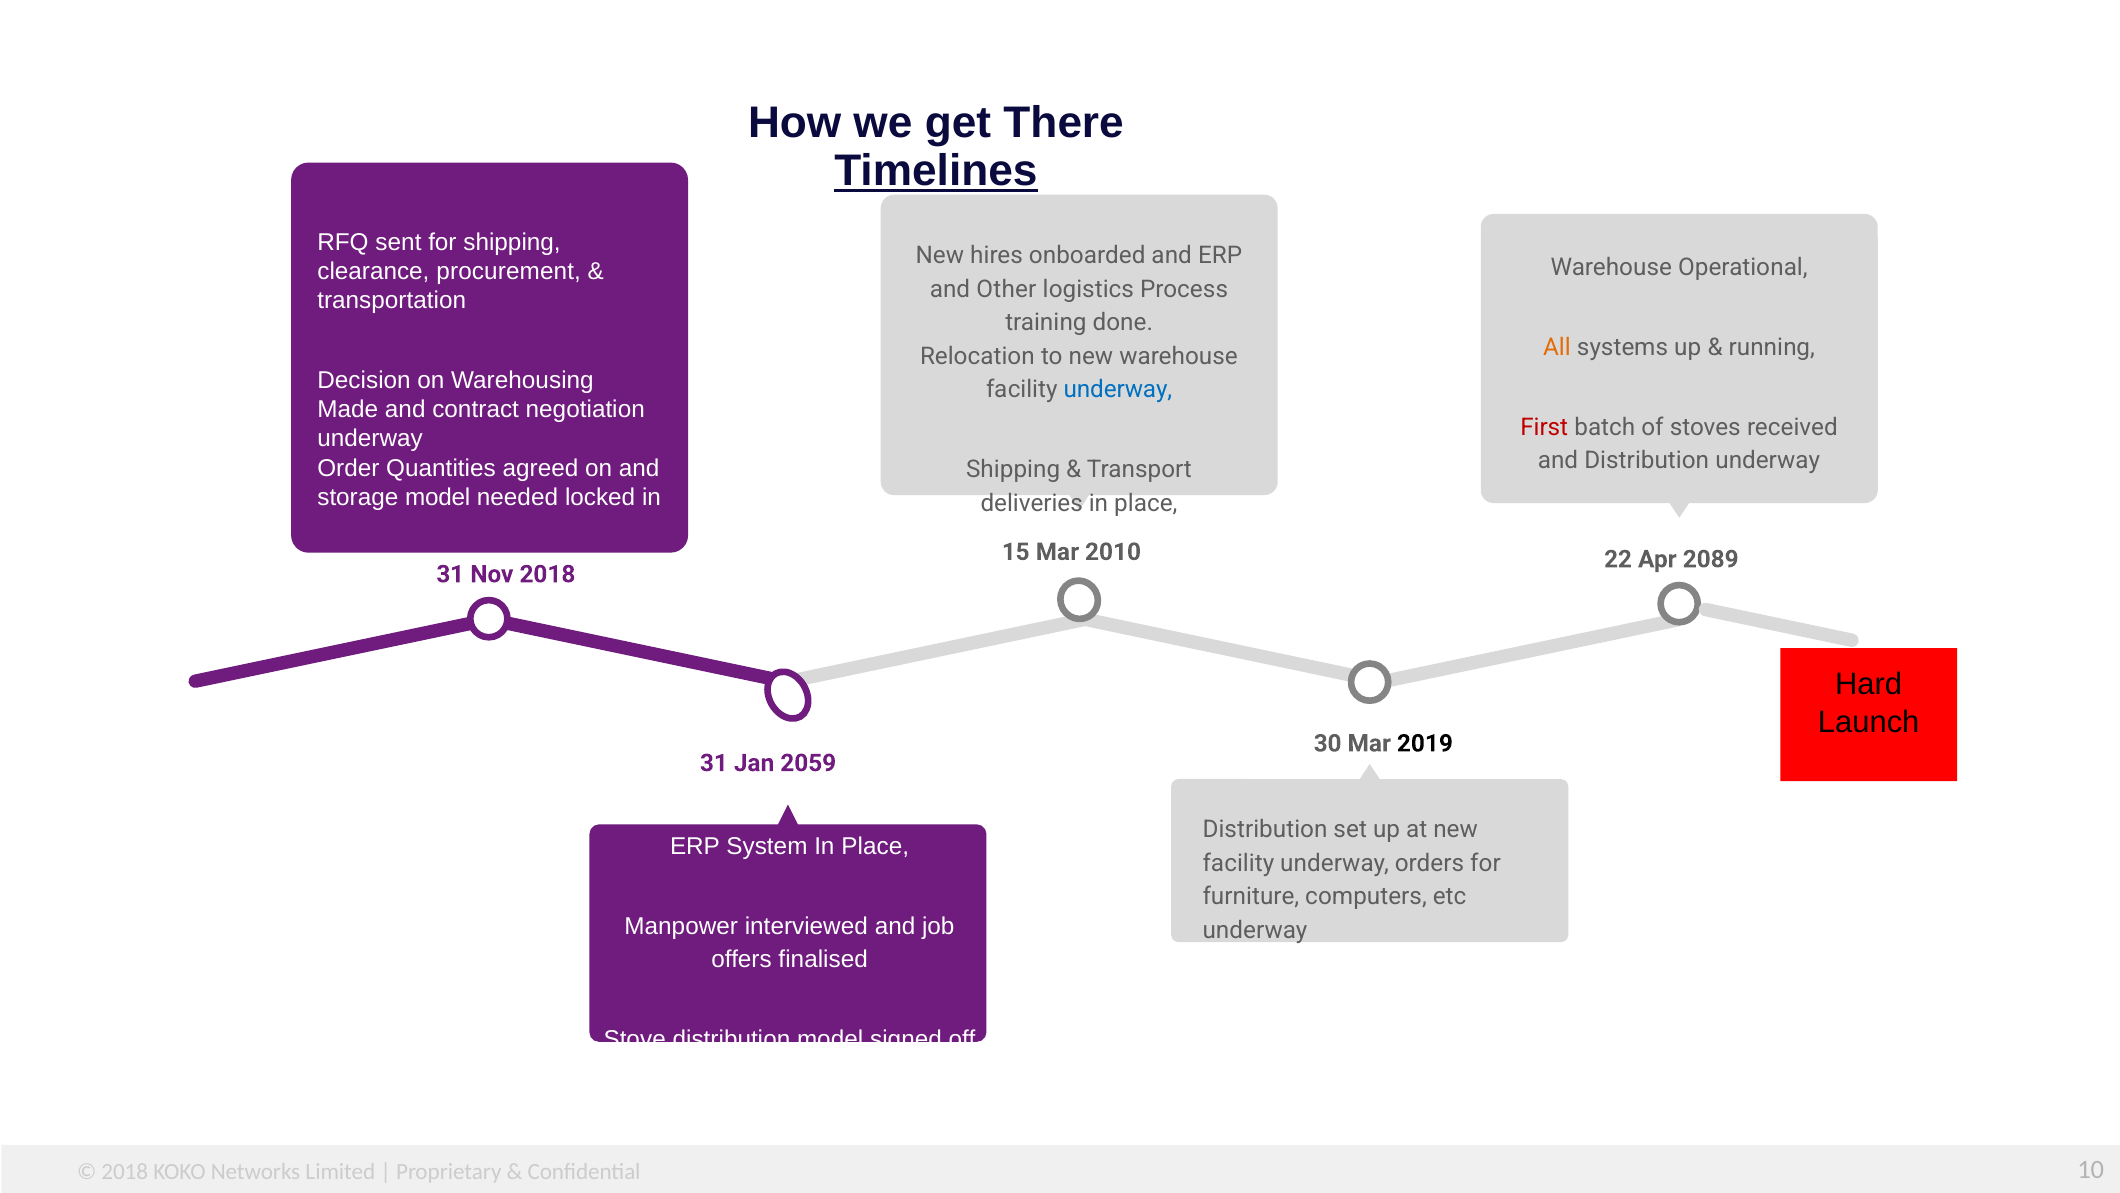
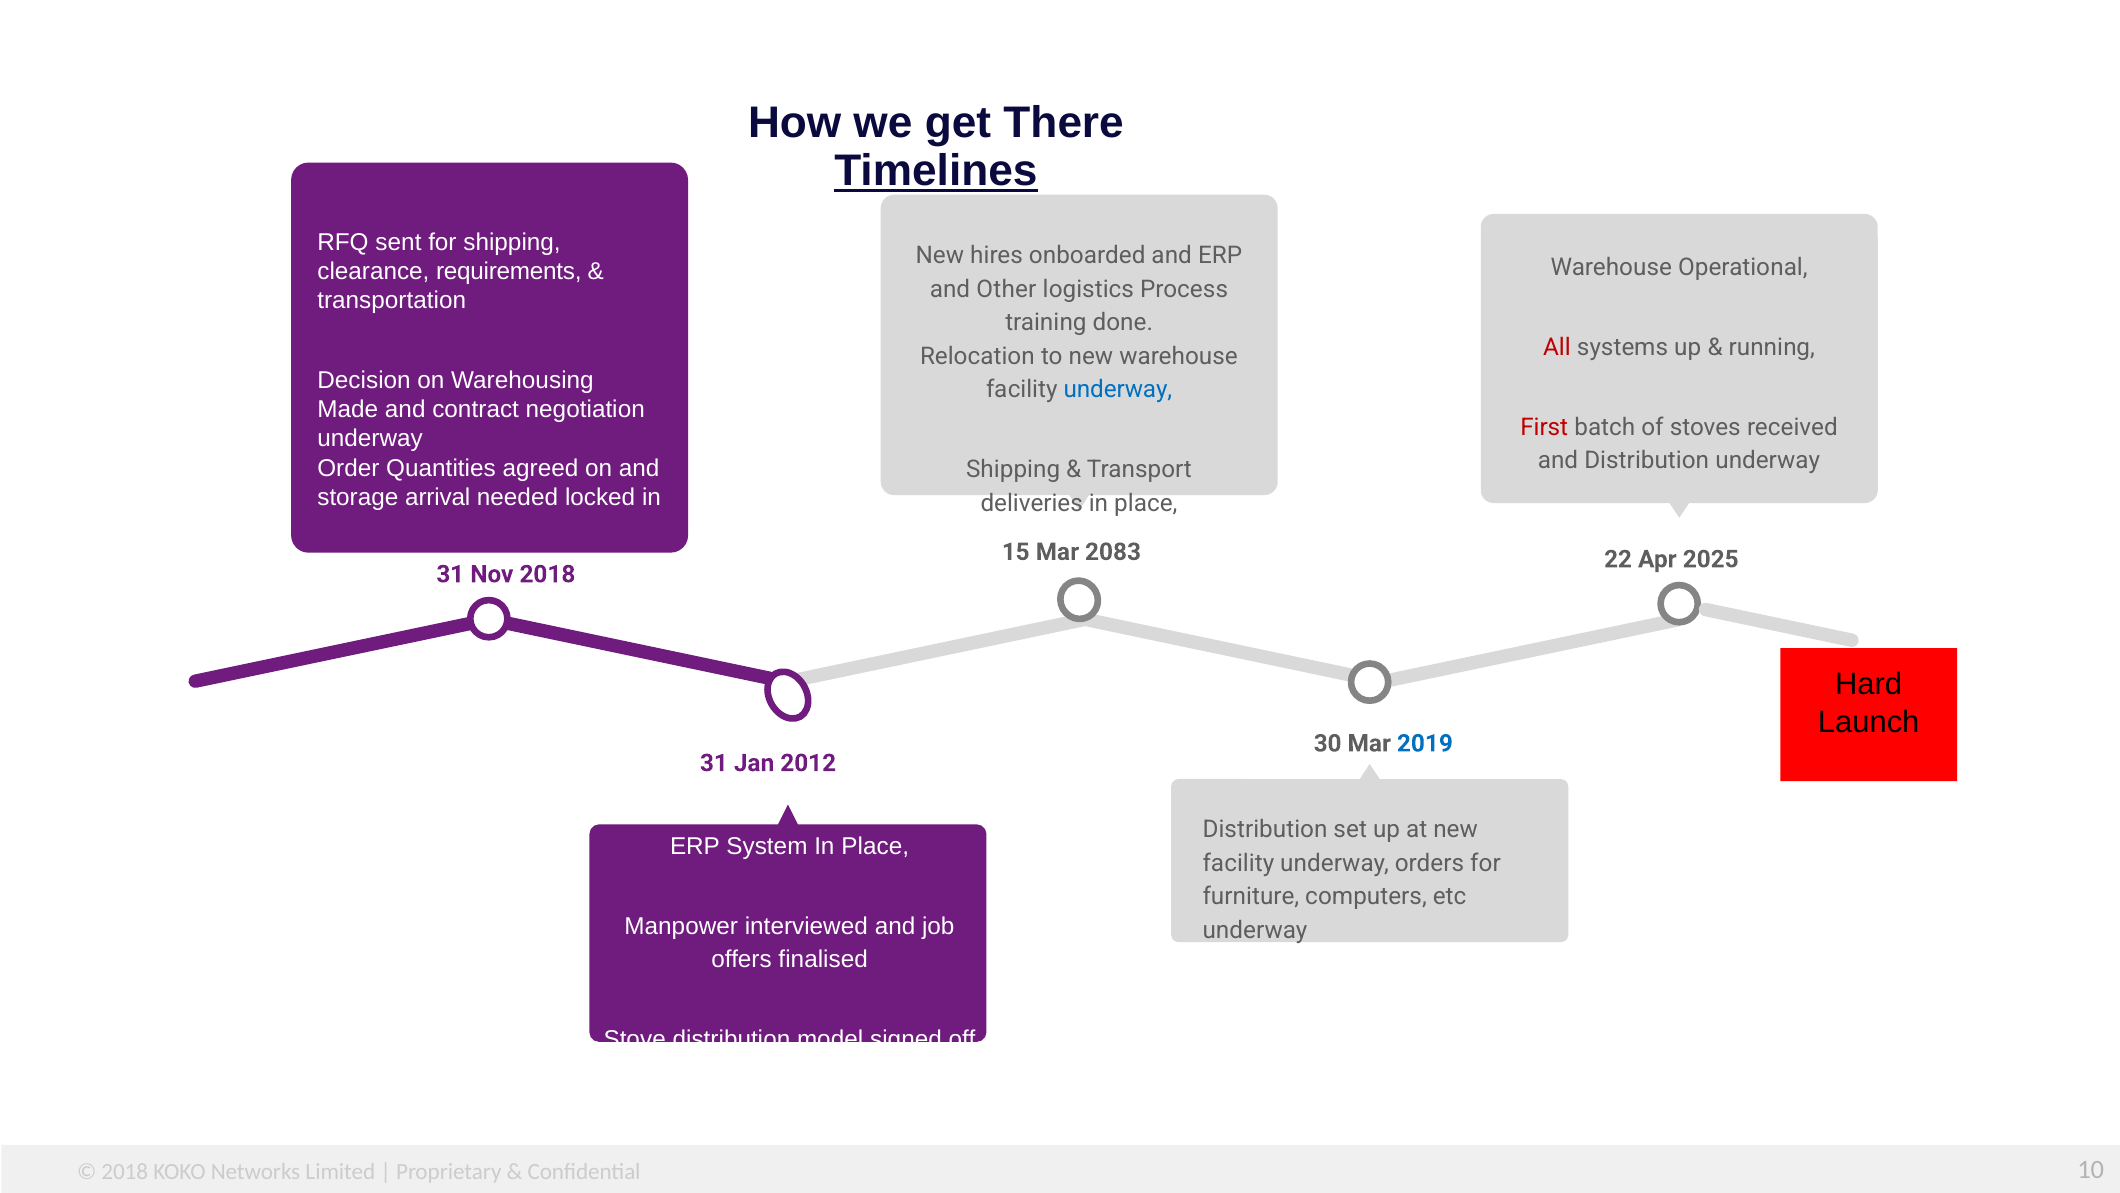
procurement: procurement -> requirements
All colour: orange -> red
storage model: model -> arrival
2010: 2010 -> 2083
2089: 2089 -> 2025
2019 colour: black -> blue
2059: 2059 -> 2012
